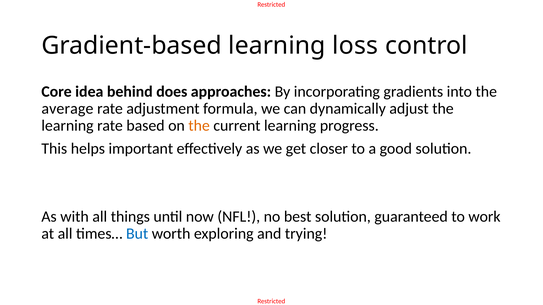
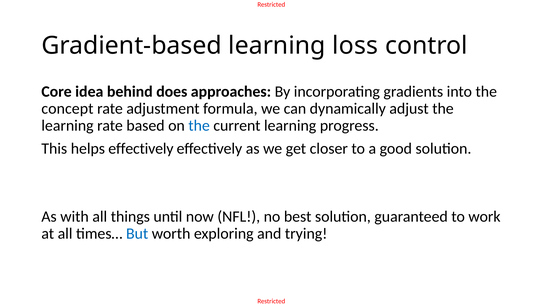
average: average -> concept
the at (199, 126) colour: orange -> blue
helps important: important -> effectively
